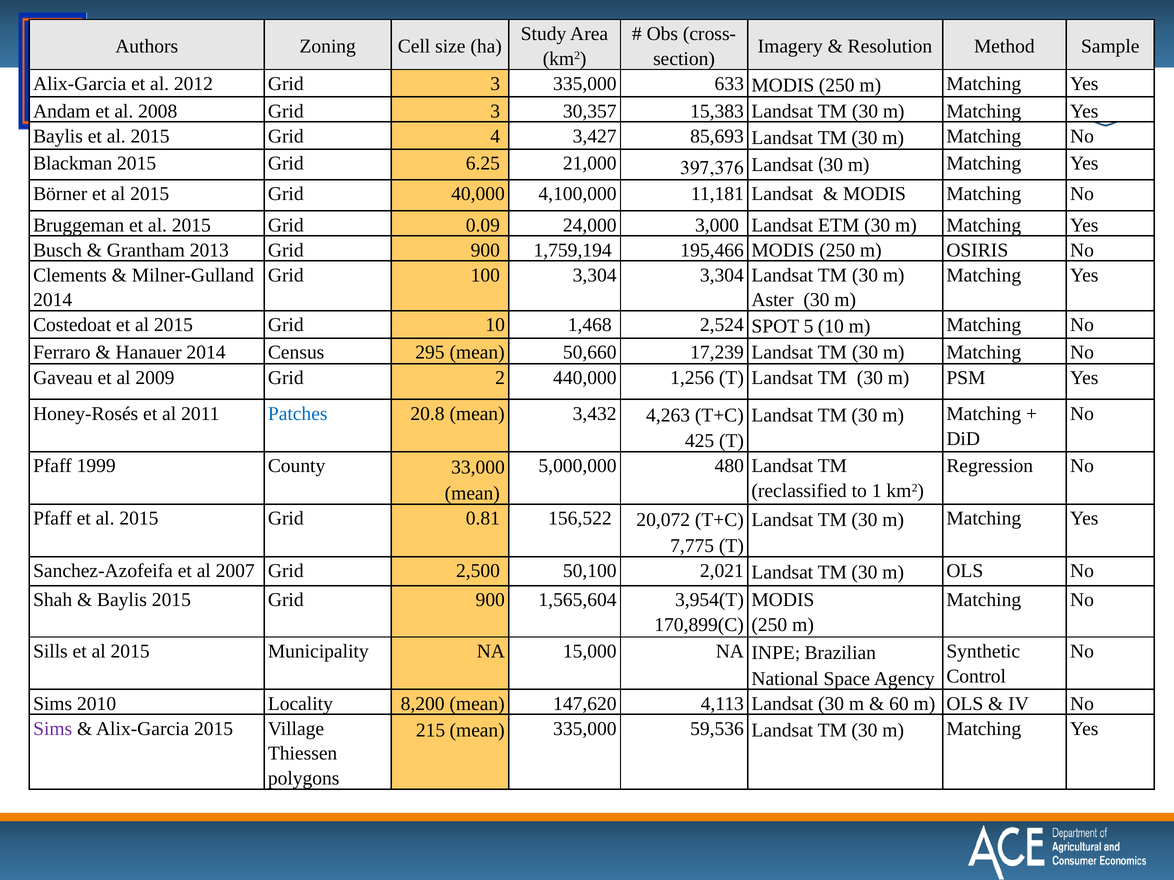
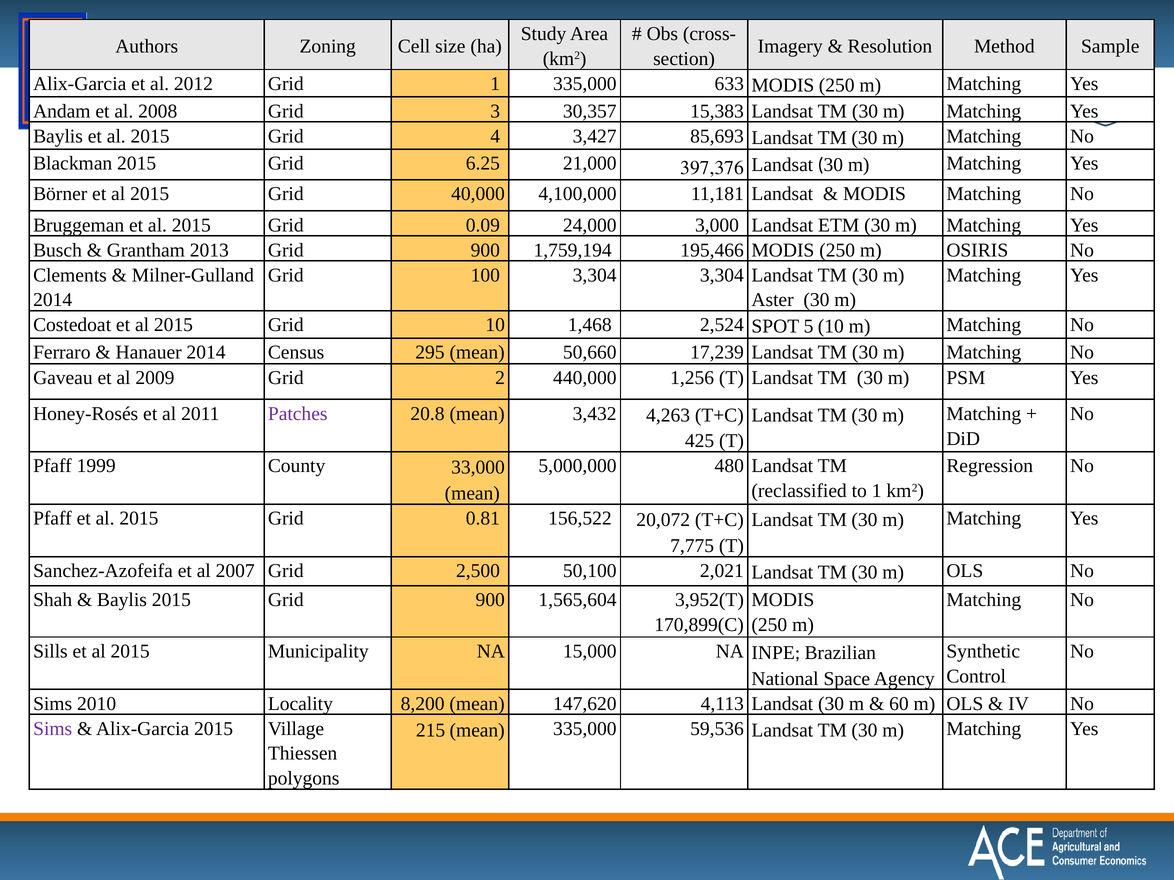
2012 Grid 3: 3 -> 1
Patches colour: blue -> purple
3,954(T: 3,954(T -> 3,952(T
